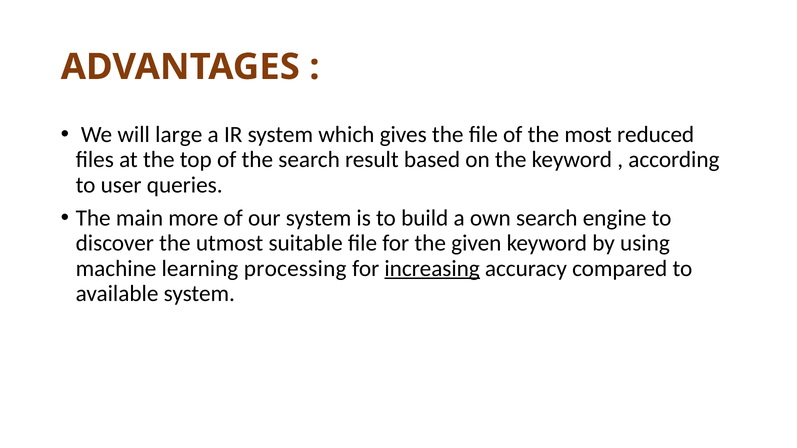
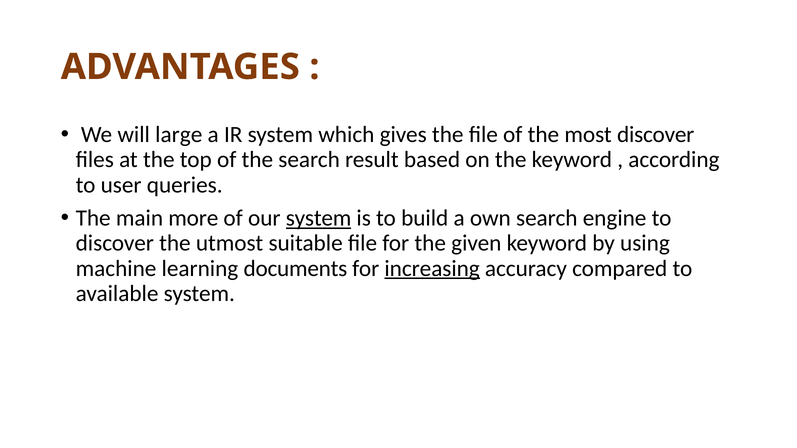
most reduced: reduced -> discover
system at (319, 218) underline: none -> present
processing: processing -> documents
